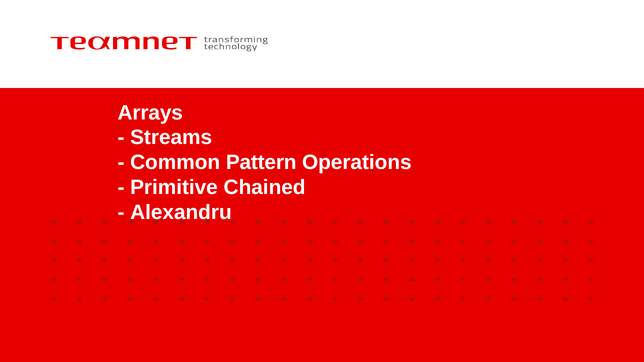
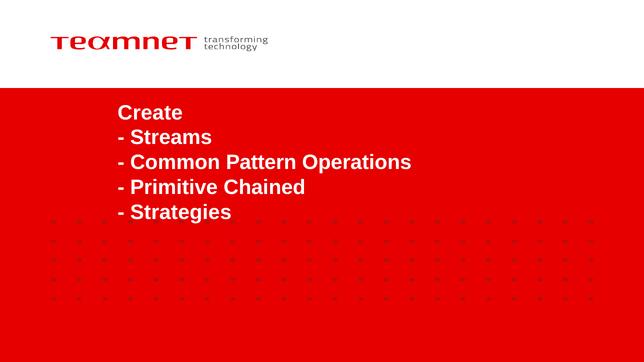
Arrays: Arrays -> Create
Alexandru: Alexandru -> Strategies
